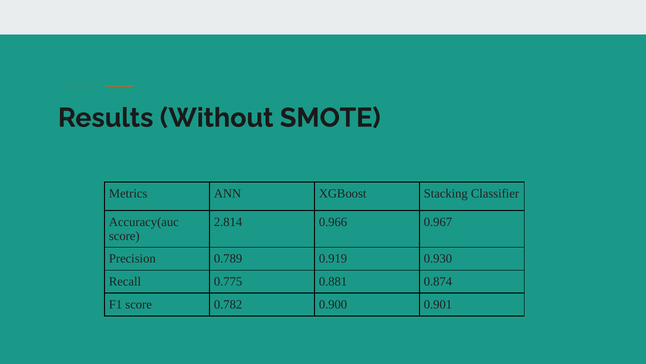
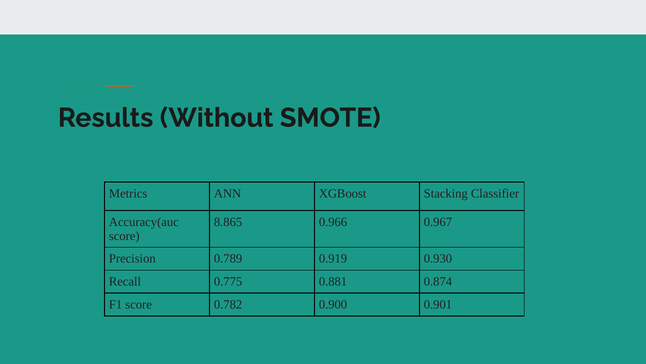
2.814: 2.814 -> 8.865
